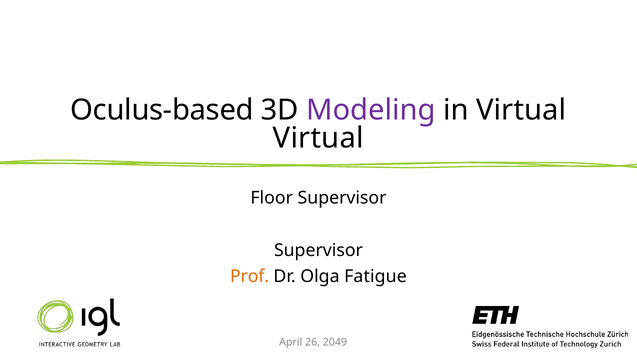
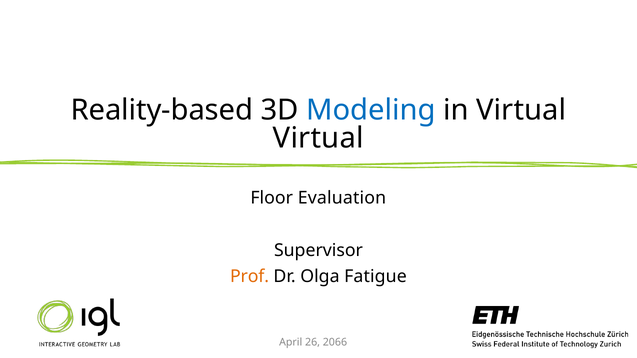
Oculus-based: Oculus-based -> Reality-based
Modeling colour: purple -> blue
Floor Supervisor: Supervisor -> Evaluation
2049: 2049 -> 2066
